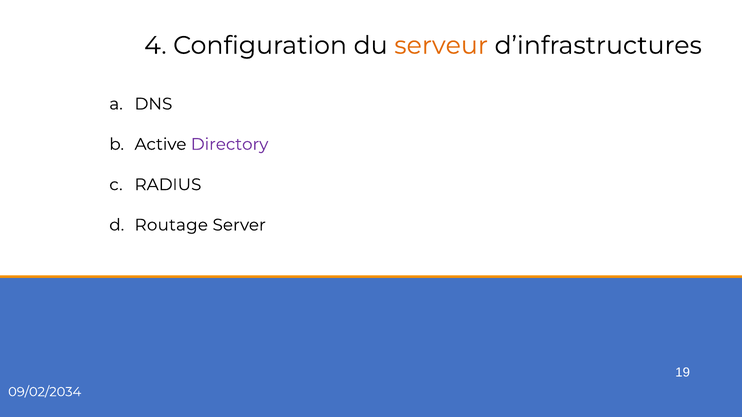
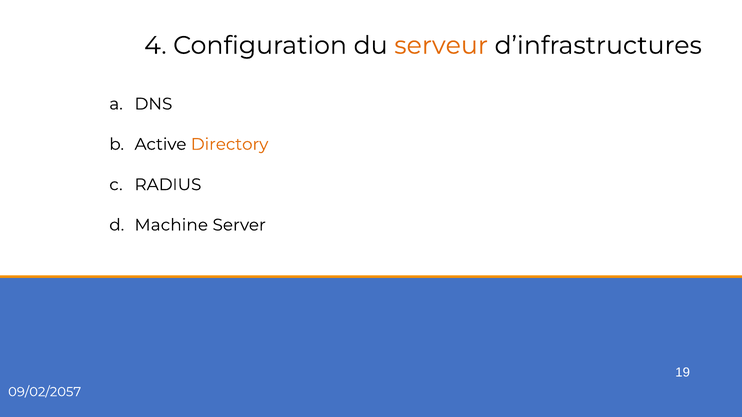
Directory colour: purple -> orange
Routage: Routage -> Machine
09/02/2034: 09/02/2034 -> 09/02/2057
